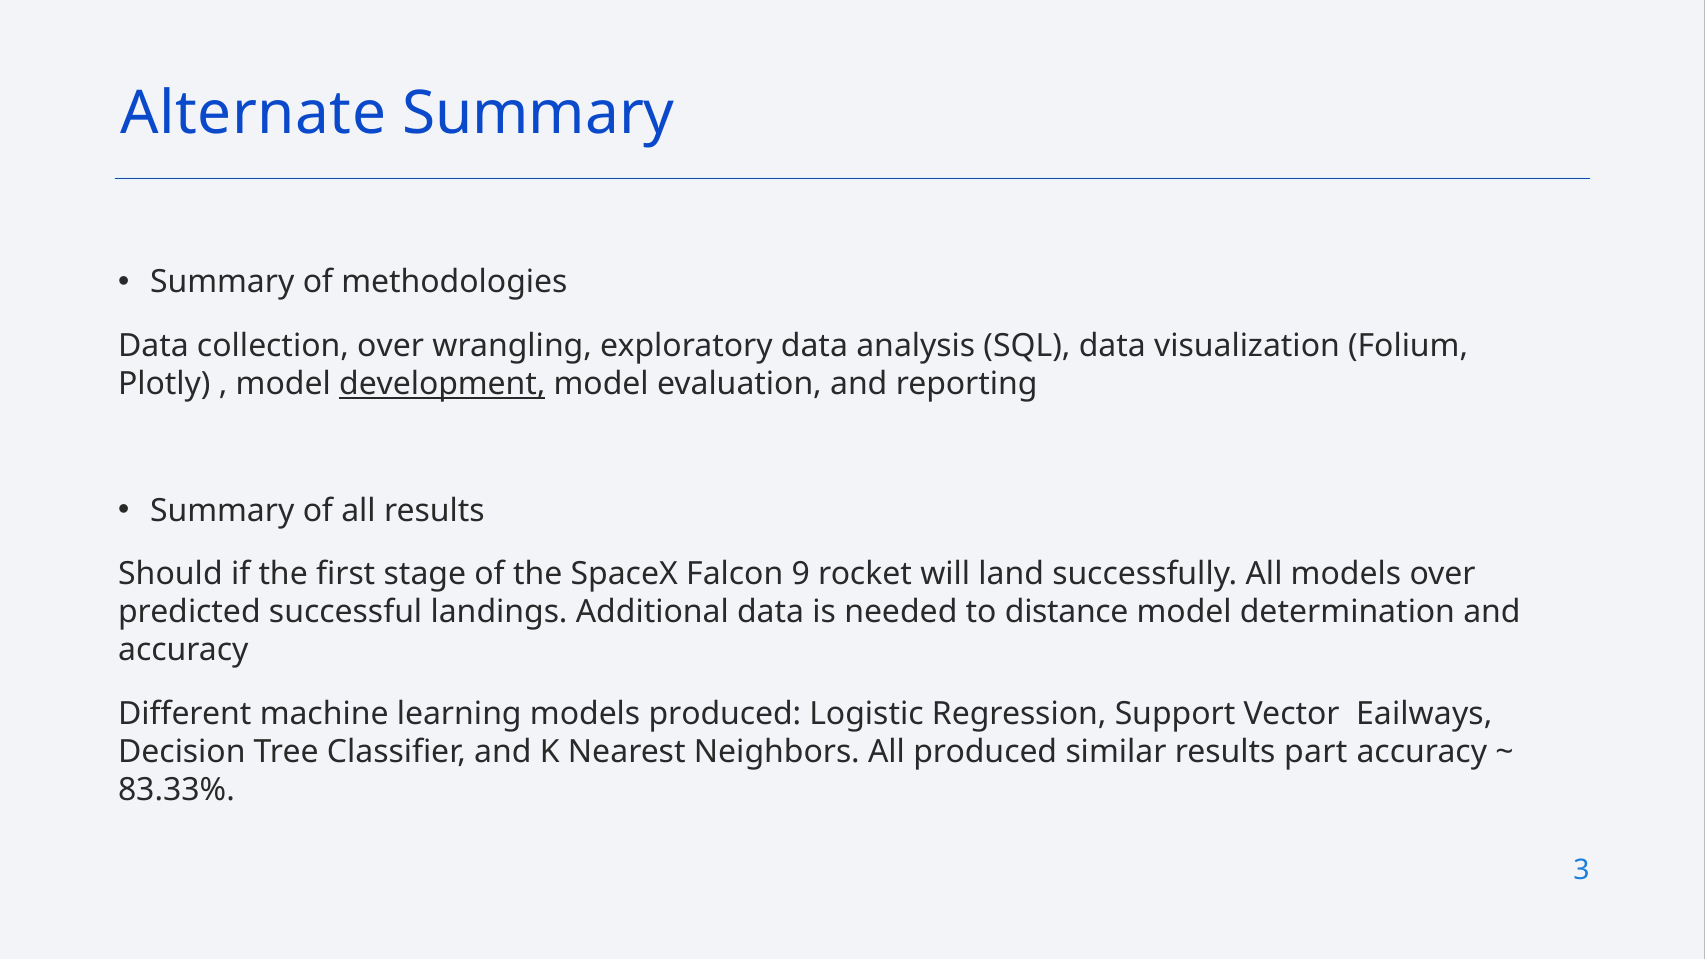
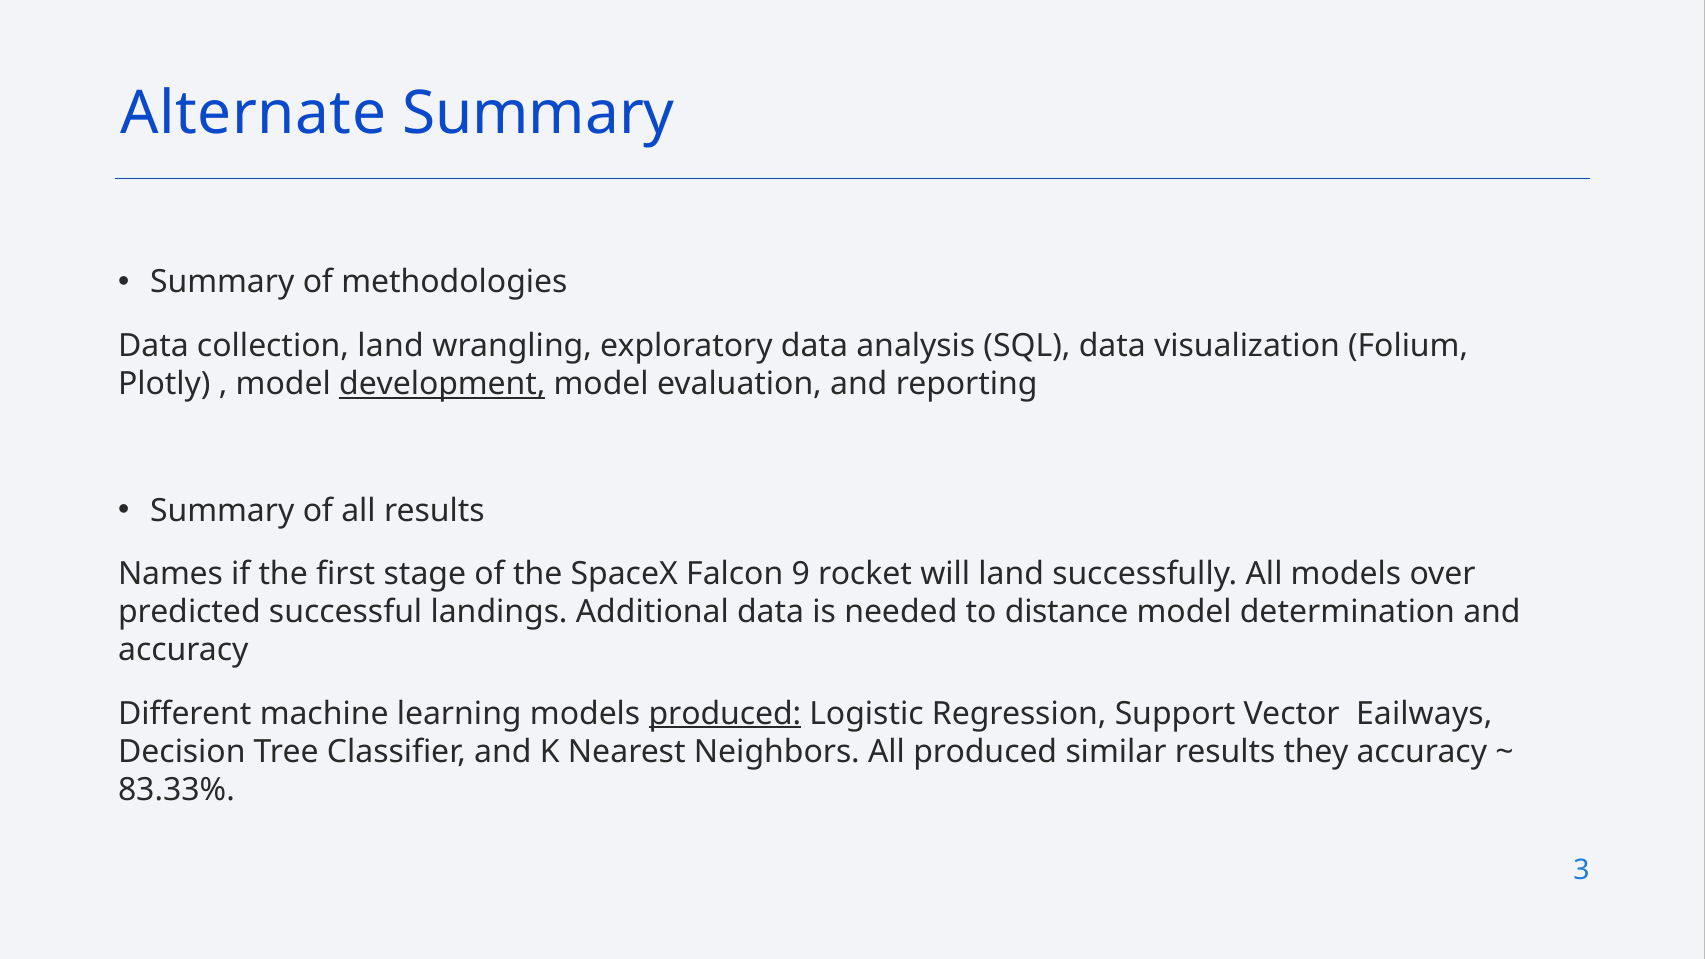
collection over: over -> land
Should: Should -> Names
produced at (725, 714) underline: none -> present
part: part -> they
